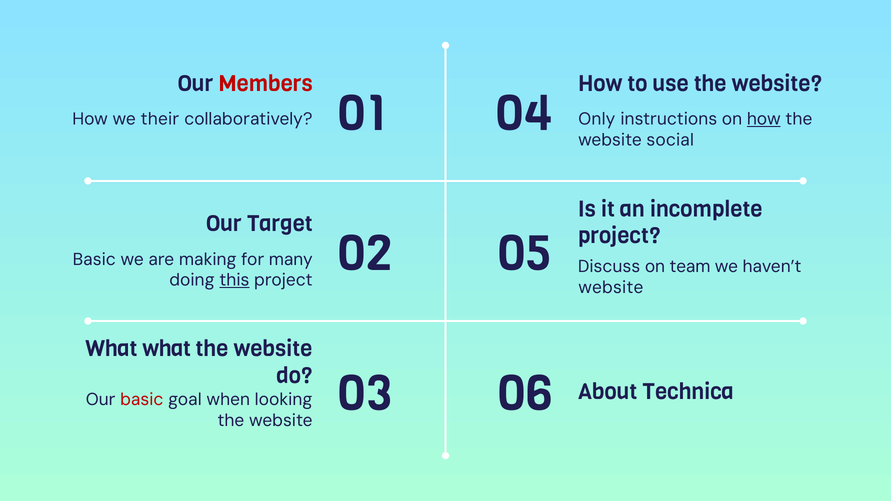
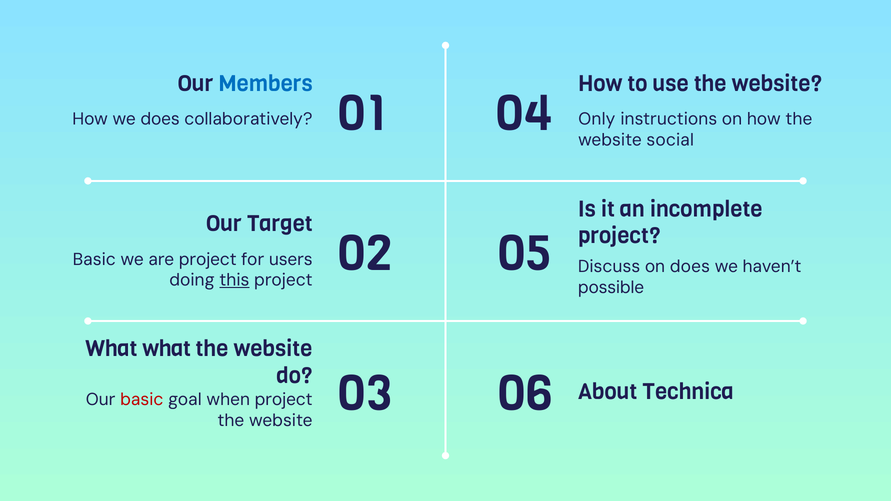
Members colour: red -> blue
we their: their -> does
how at (764, 119) underline: present -> none
are making: making -> project
many: many -> users
on team: team -> does
website at (611, 288): website -> possible
when looking: looking -> project
